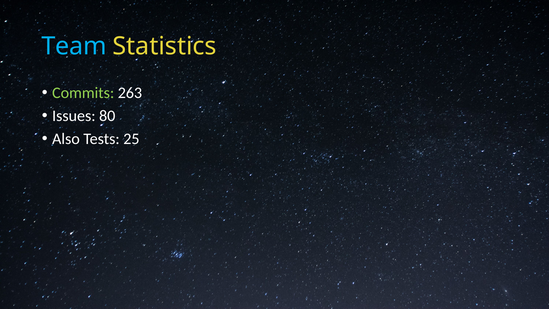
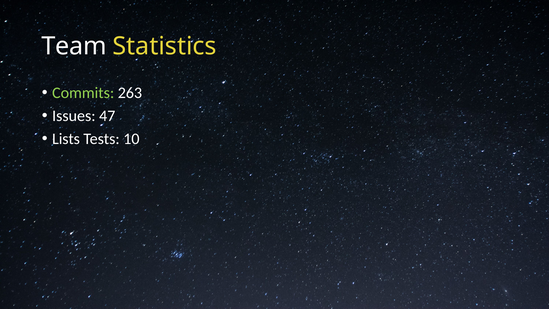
Team colour: light blue -> white
80: 80 -> 47
Also: Also -> Lists
25: 25 -> 10
